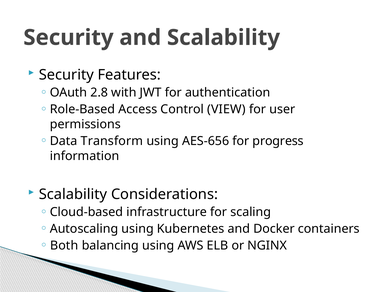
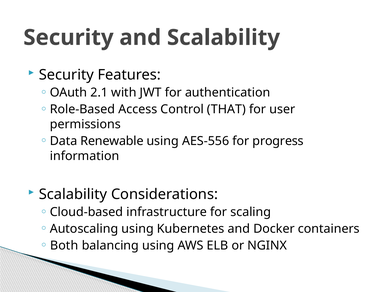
2.8: 2.8 -> 2.1
VIEW: VIEW -> THAT
Transform: Transform -> Renewable
AES-656: AES-656 -> AES-556
